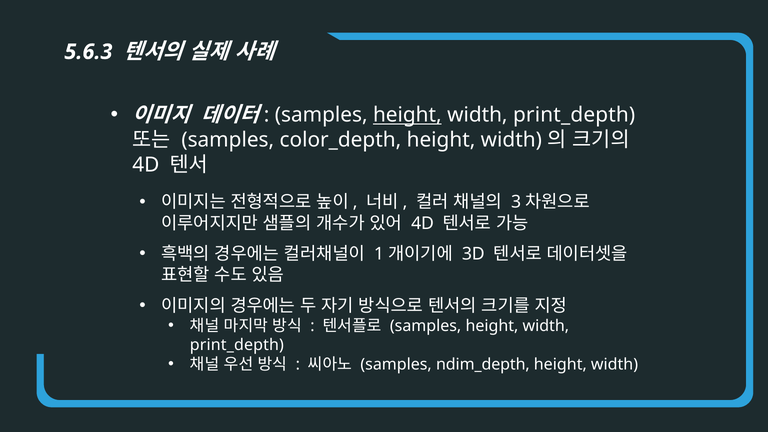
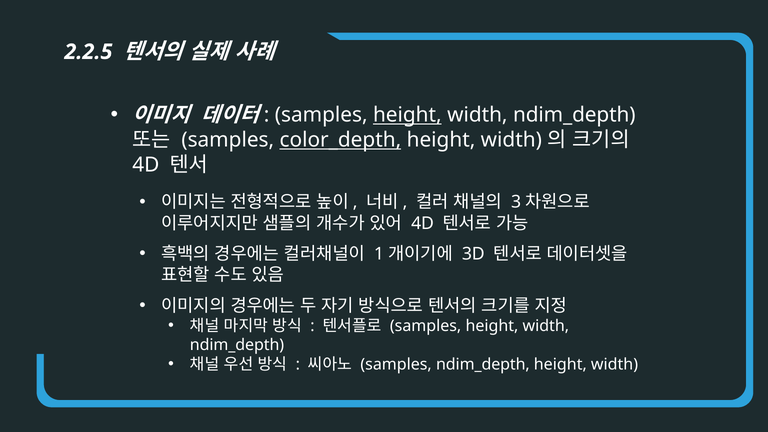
5.6.3: 5.6.3 -> 2.2.5
print_depth at (574, 115): print_depth -> ndim_depth
color_depth underline: none -> present
print_depth at (237, 345): print_depth -> ndim_depth
